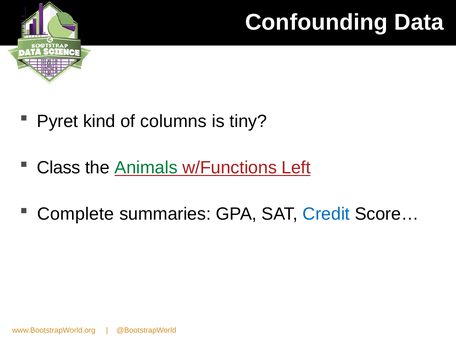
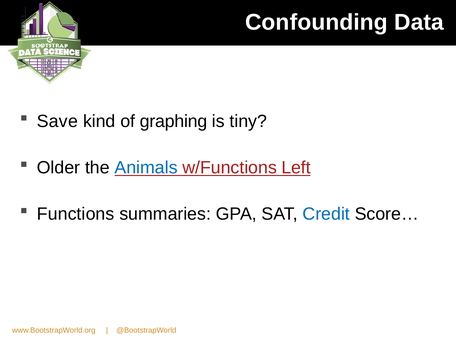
Pyret: Pyret -> Save
columns: columns -> graphing
Class: Class -> Older
Animals colour: green -> blue
Complete: Complete -> Functions
